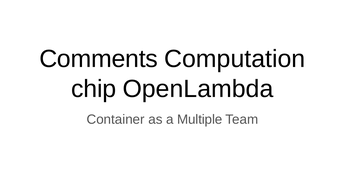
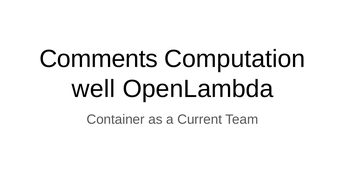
chip: chip -> well
Multiple: Multiple -> Current
